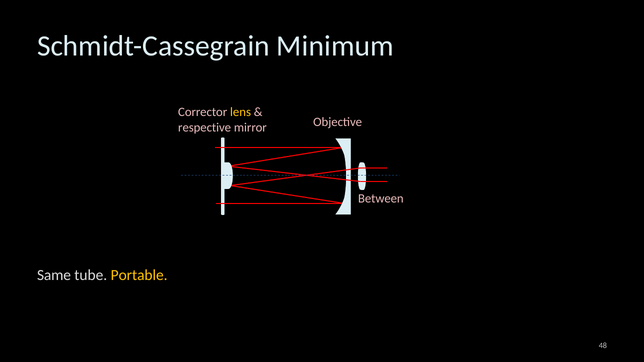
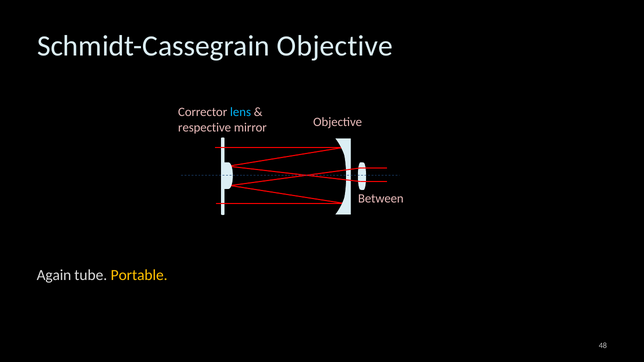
Schmidt-Cassegrain Minimum: Minimum -> Objective
lens colour: yellow -> light blue
Same: Same -> Again
